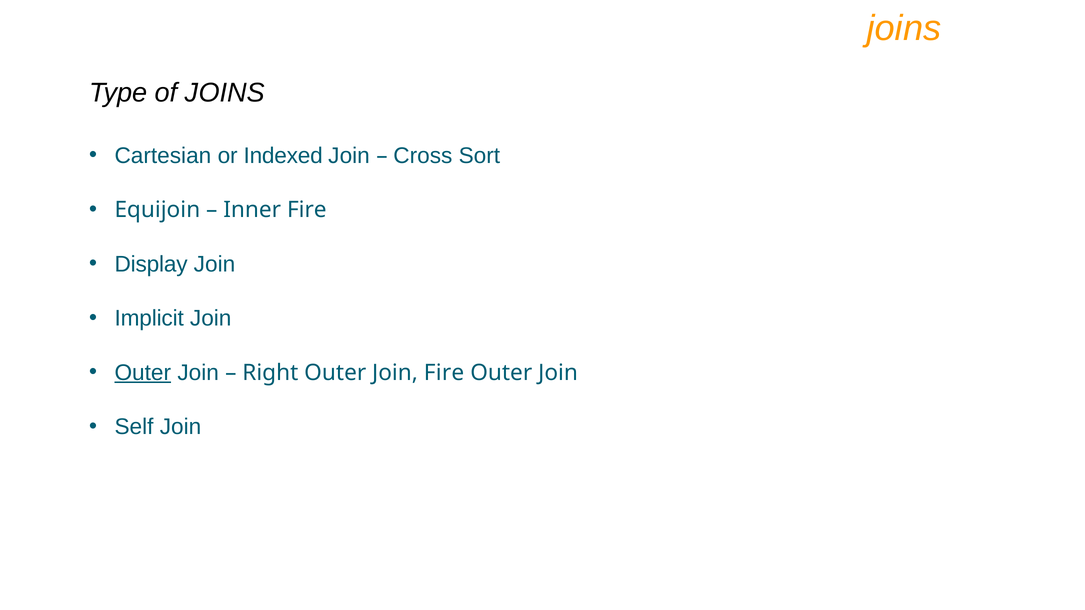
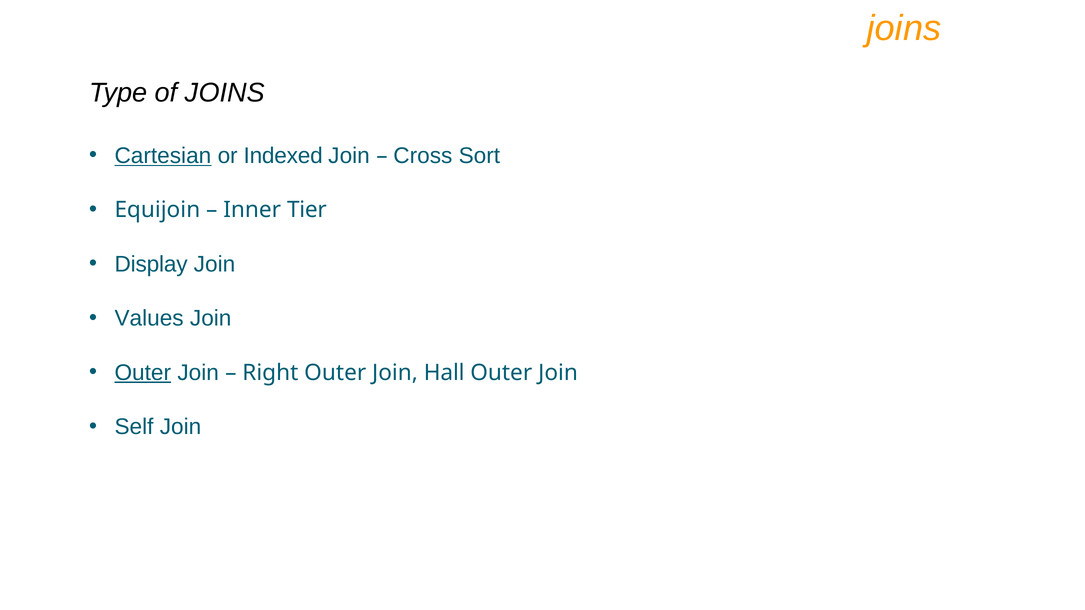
Cartesian underline: none -> present
Inner Fire: Fire -> Tier
Implicit: Implicit -> Values
Join Fire: Fire -> Hall
